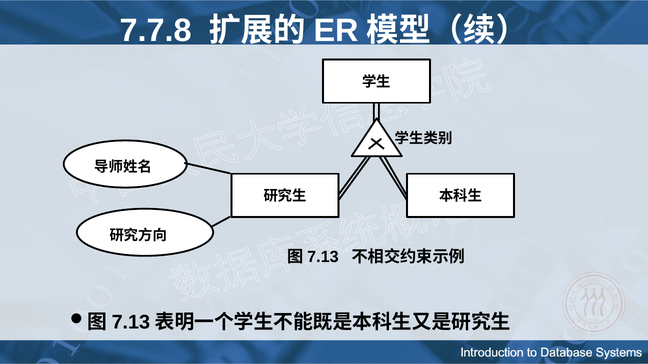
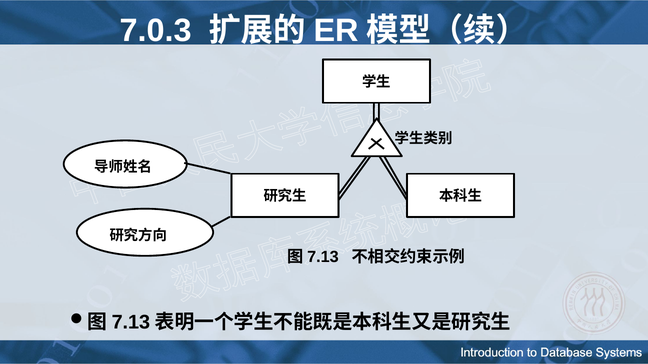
7.7.8: 7.7.8 -> 7.0.3
